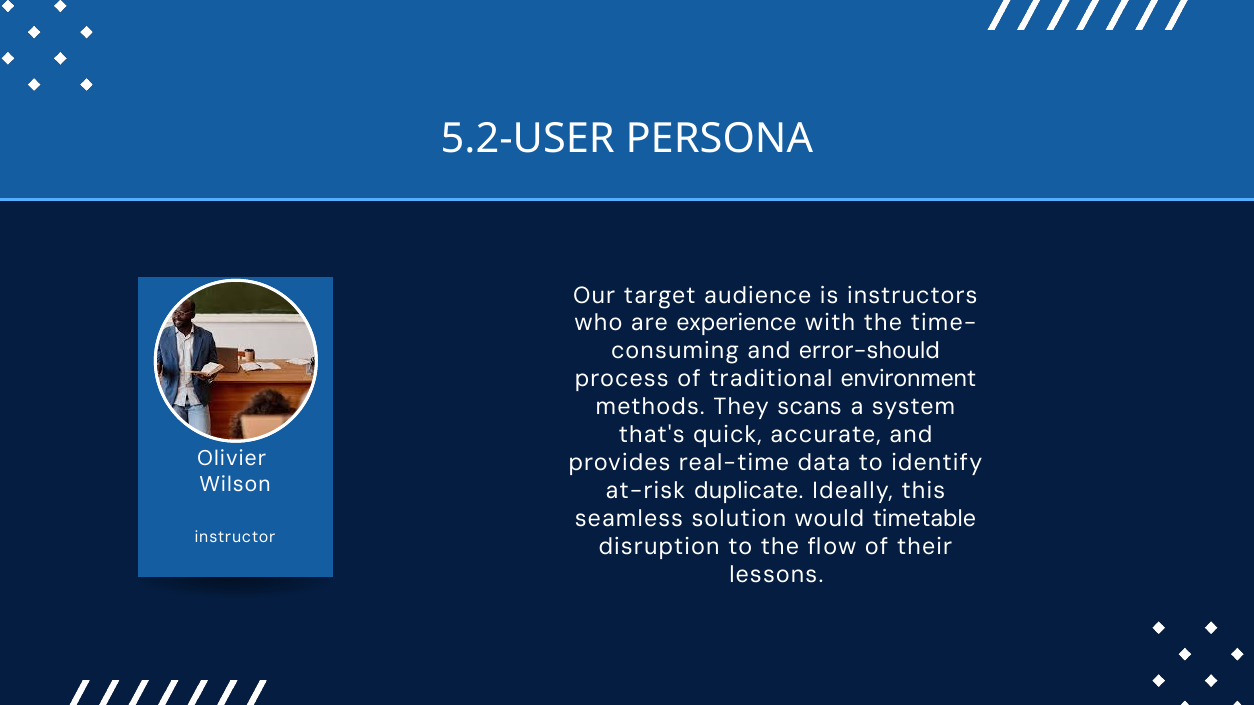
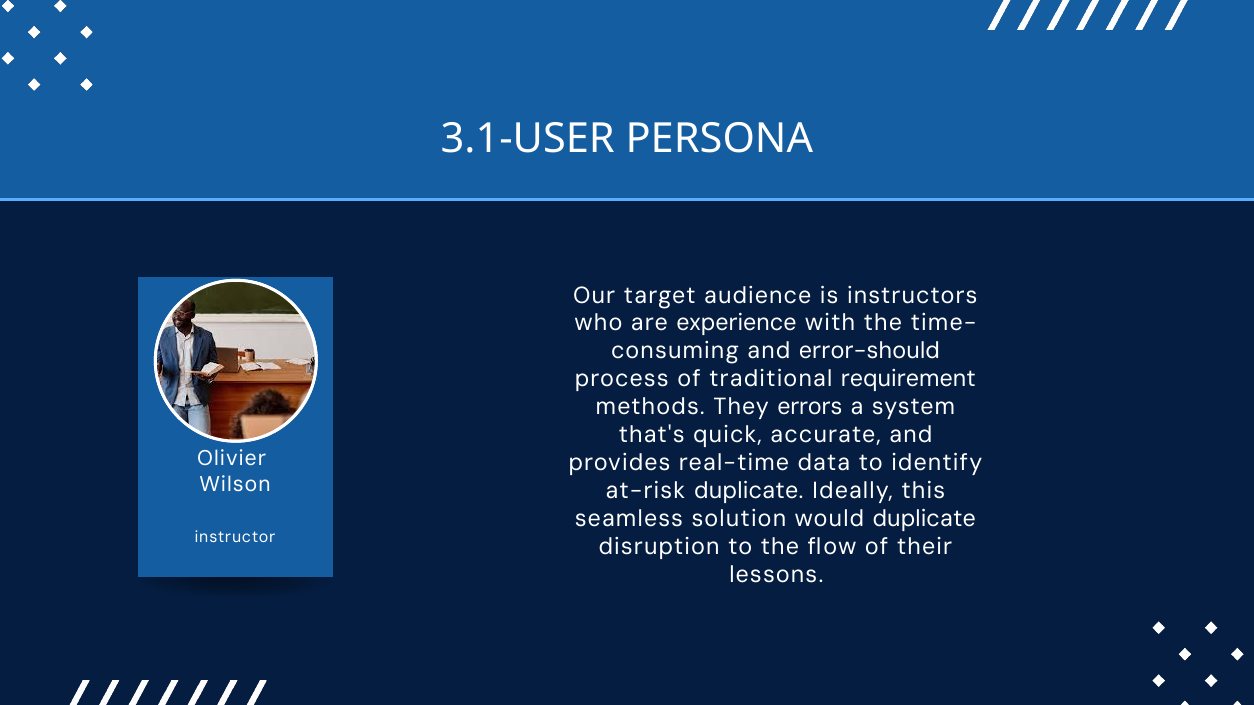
5.2-USER: 5.2-USER -> 3.1-USER
environment: environment -> requirement
scans: scans -> errors
would timetable: timetable -> duplicate
